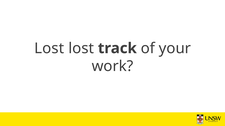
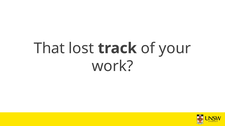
Lost at (49, 48): Lost -> That
